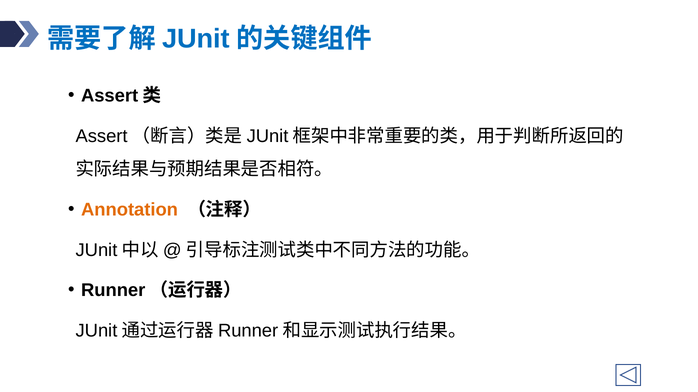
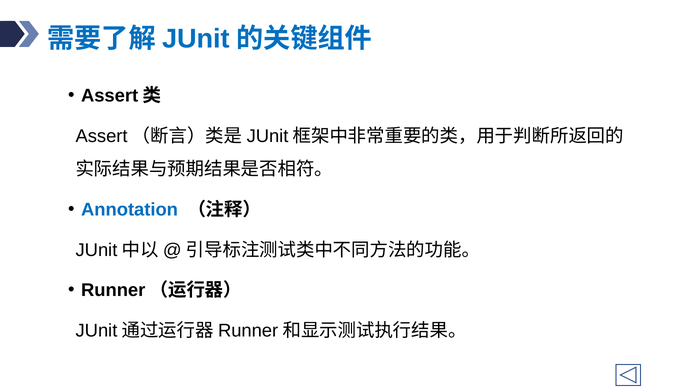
Annotation colour: orange -> blue
